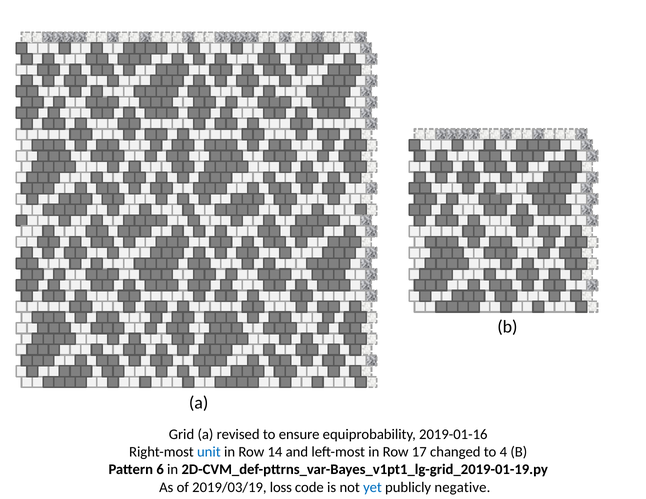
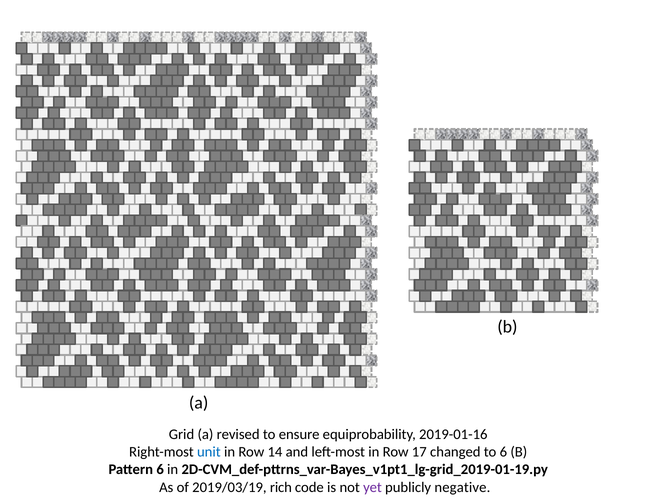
to 4: 4 -> 6
loss: loss -> rich
yet colour: blue -> purple
